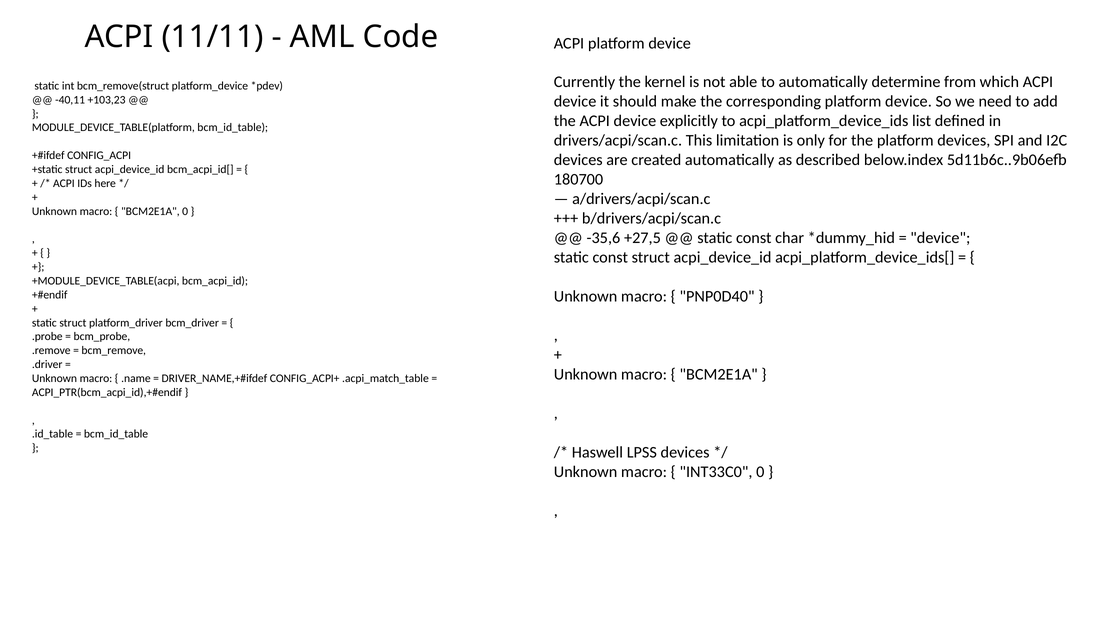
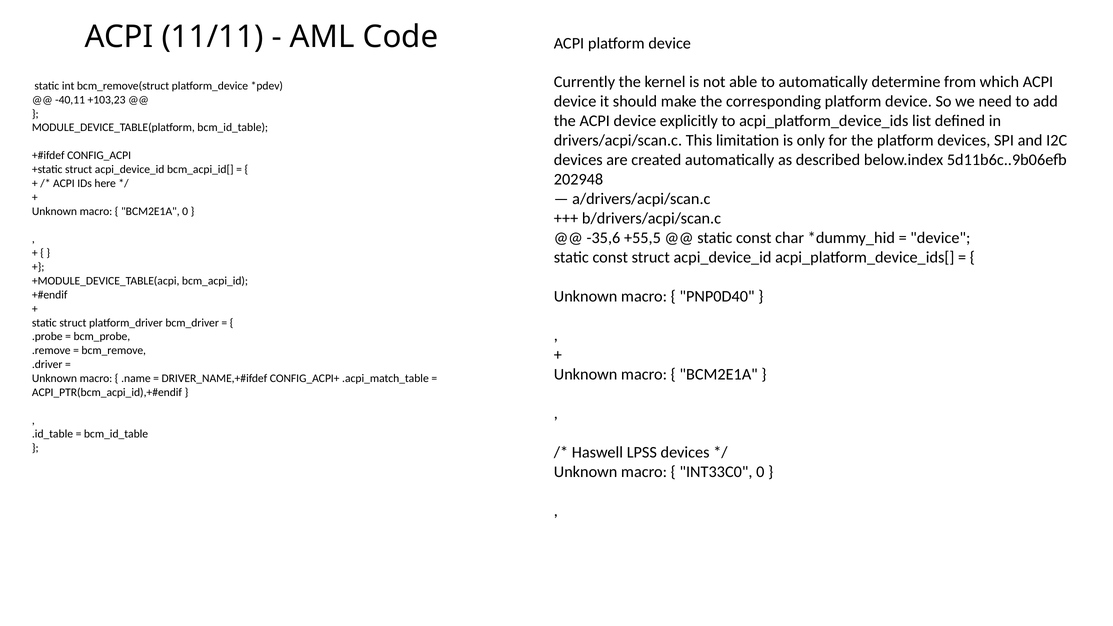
180700: 180700 -> 202948
+27,5: +27,5 -> +55,5
